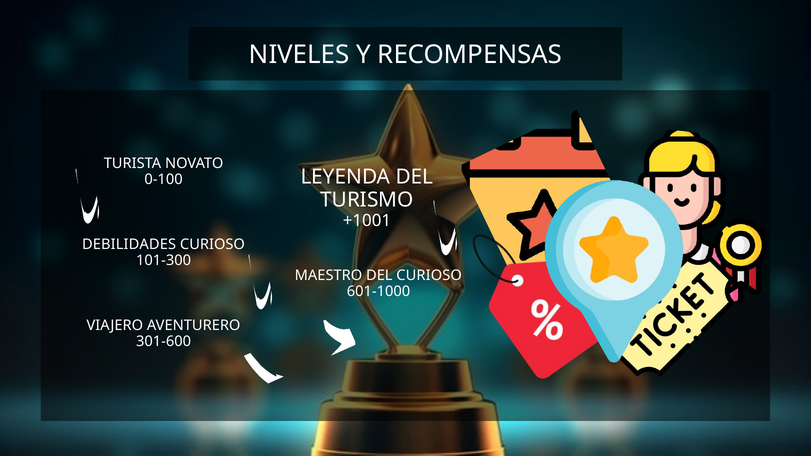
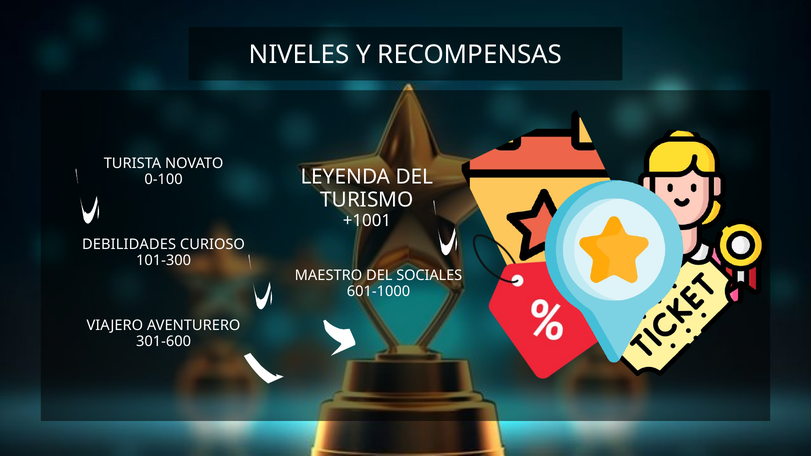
DEL CURIOSO: CURIOSO -> SOCIALES
